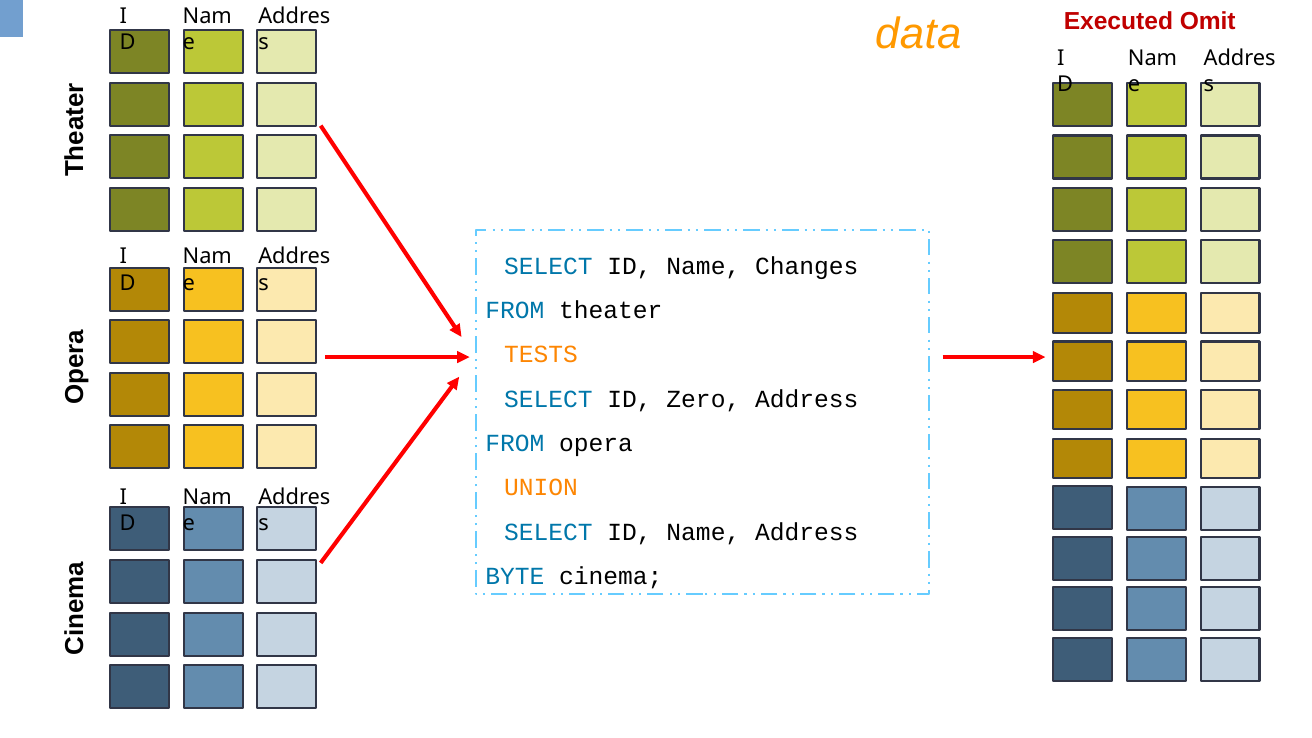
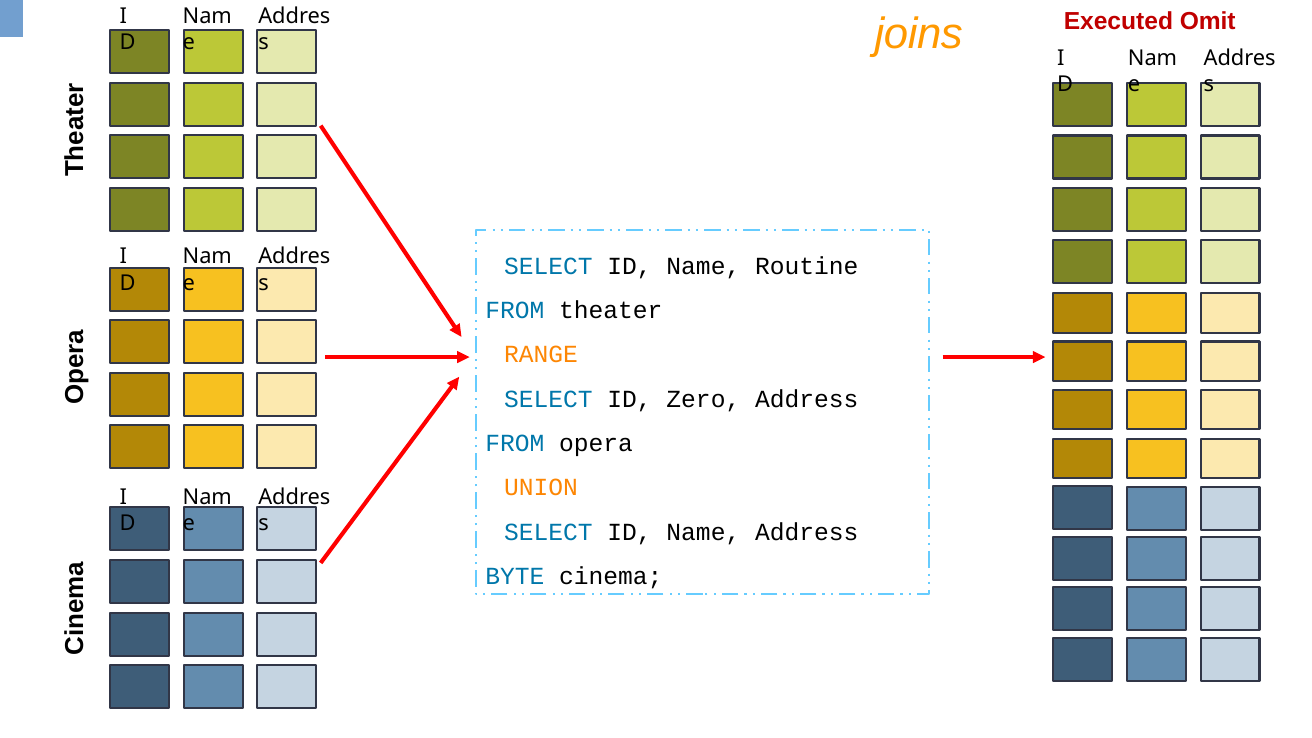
data: data -> joins
Changes: Changes -> Routine
TESTS: TESTS -> RANGE
